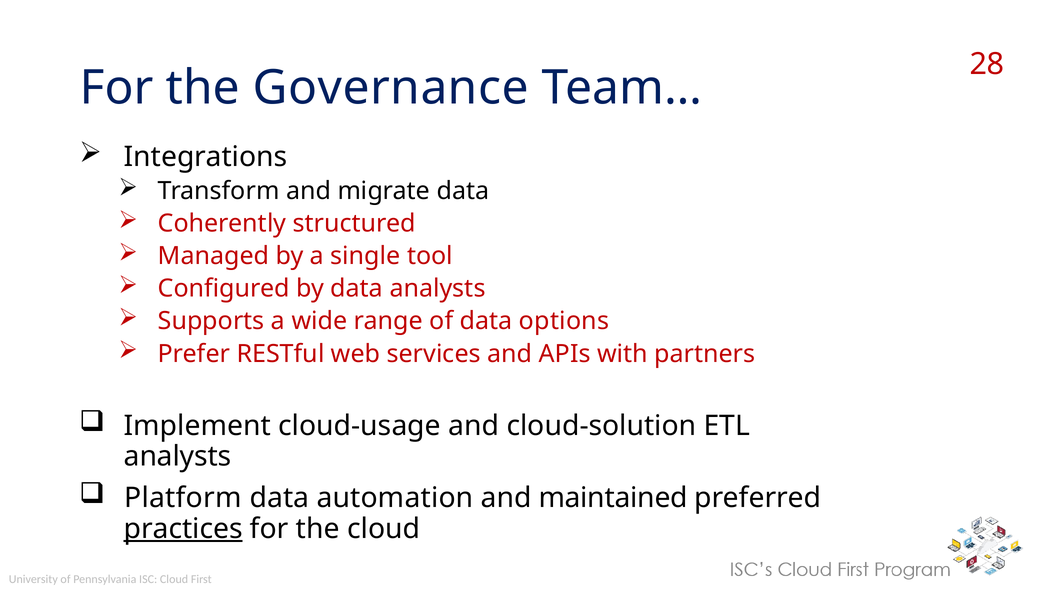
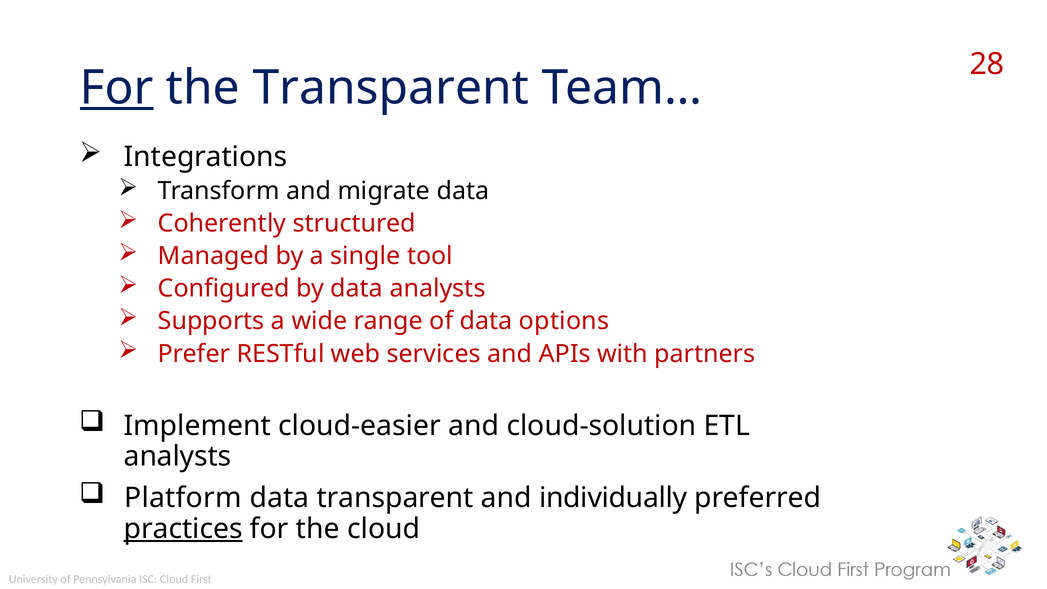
For at (117, 88) underline: none -> present
the Governance: Governance -> Transparent
cloud-usage: cloud-usage -> cloud-easier
data automation: automation -> transparent
maintained: maintained -> individually
